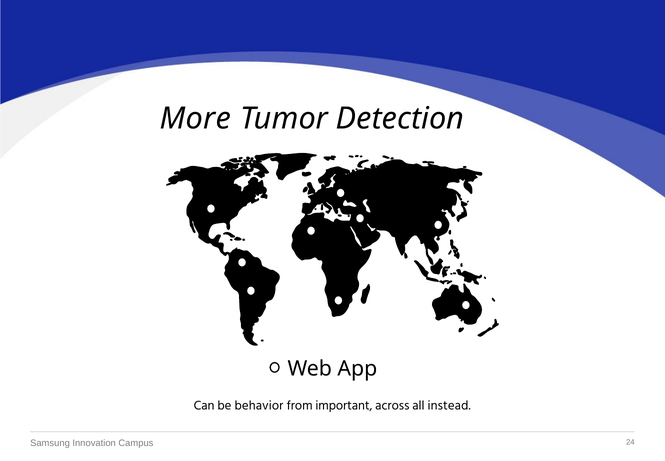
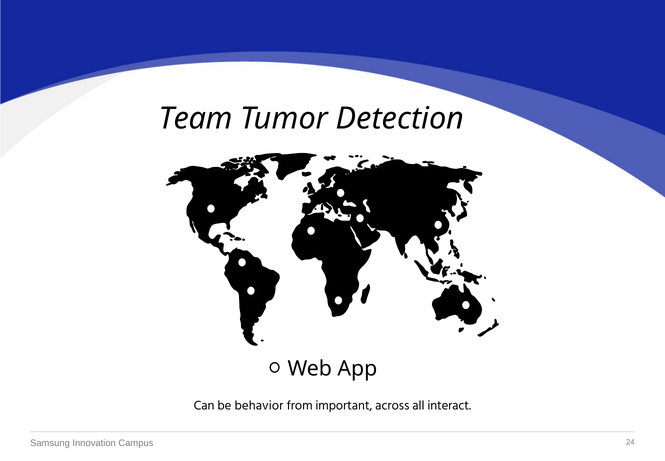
More: More -> Team
instead: instead -> interact
